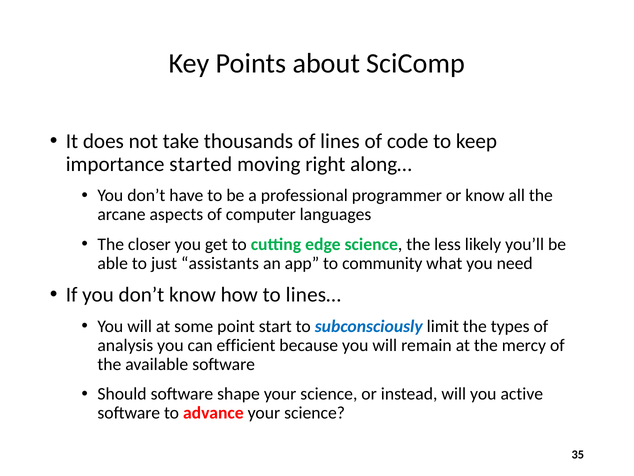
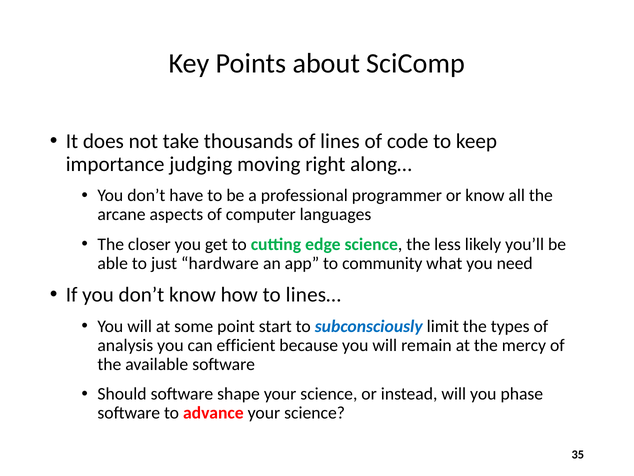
started: started -> judging
assistants: assistants -> hardware
active: active -> phase
